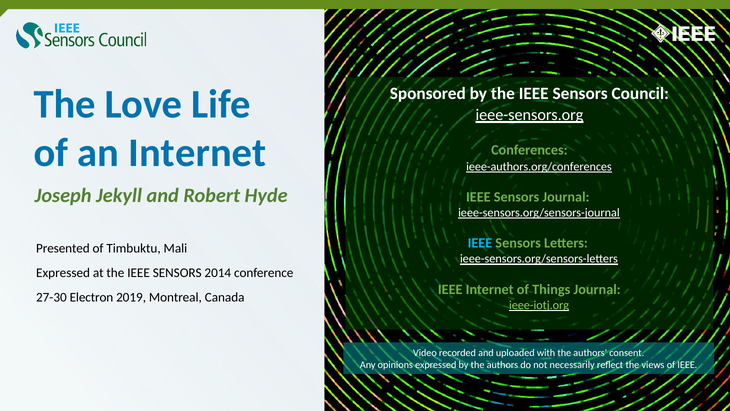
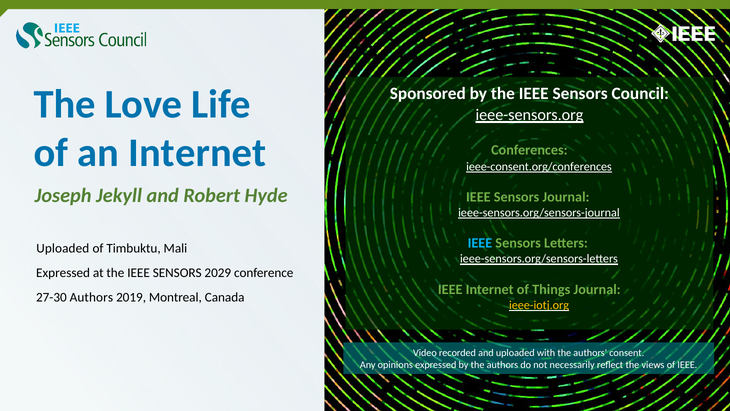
ieee-authors.org/conferences: ieee-authors.org/conferences -> ieee-consent.org/conferences
Presented at (63, 248): Presented -> Uploaded
2014: 2014 -> 2029
27-30 Electron: Electron -> Authors
ieee-iotj.org colour: light green -> yellow
